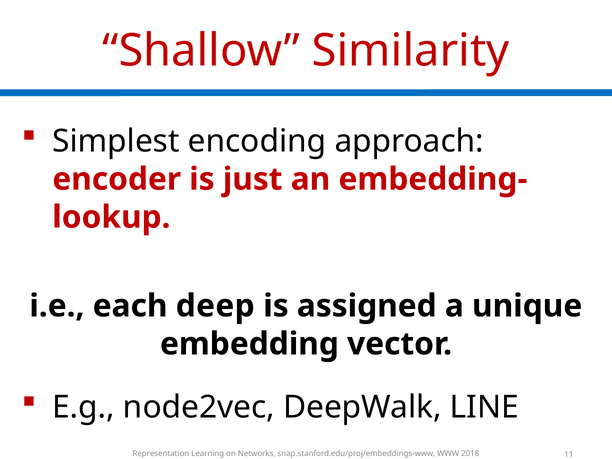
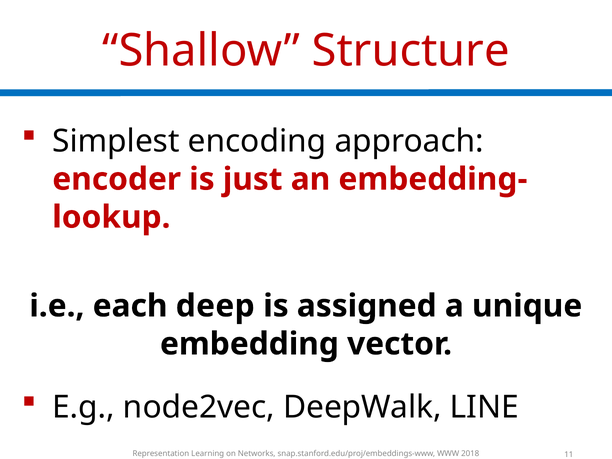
Similarity: Similarity -> Structure
